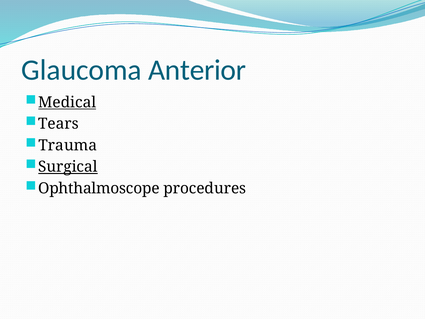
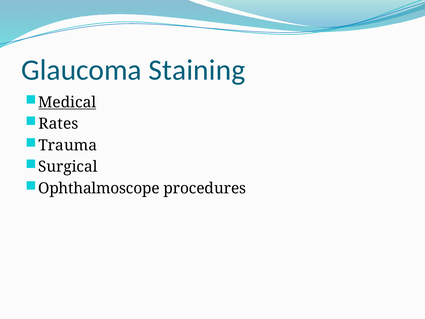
Anterior: Anterior -> Staining
Tears: Tears -> Rates
Surgical underline: present -> none
